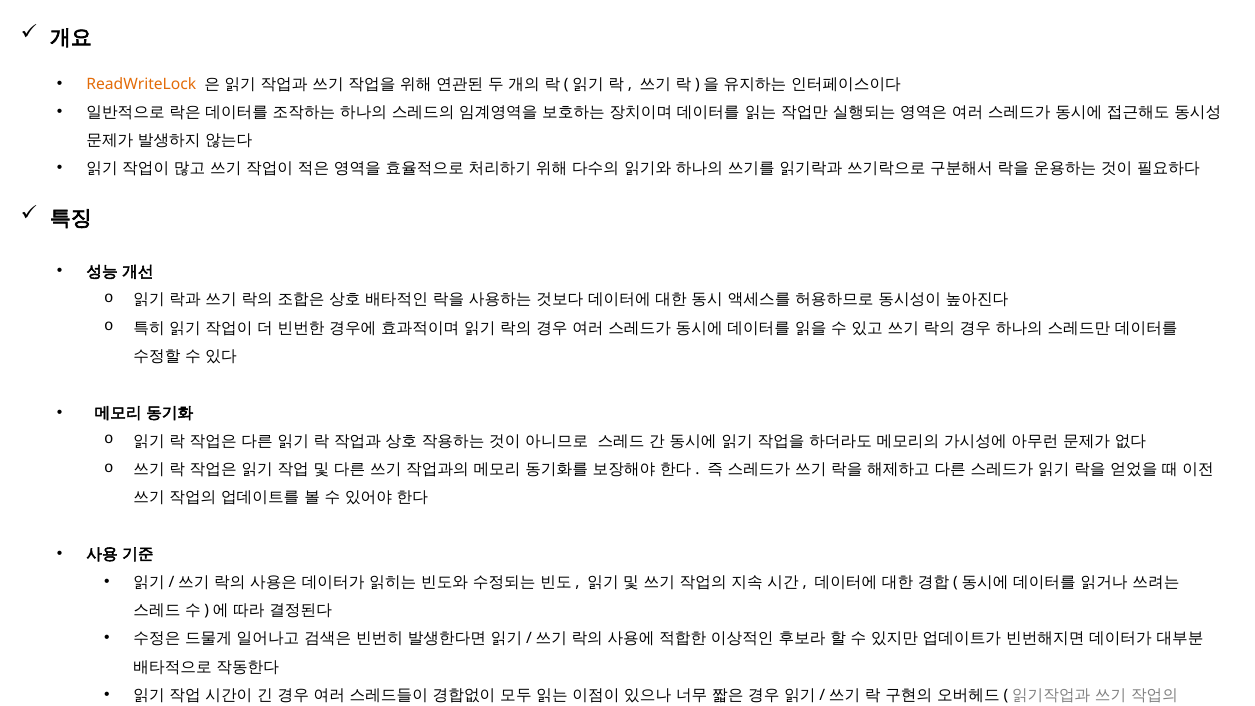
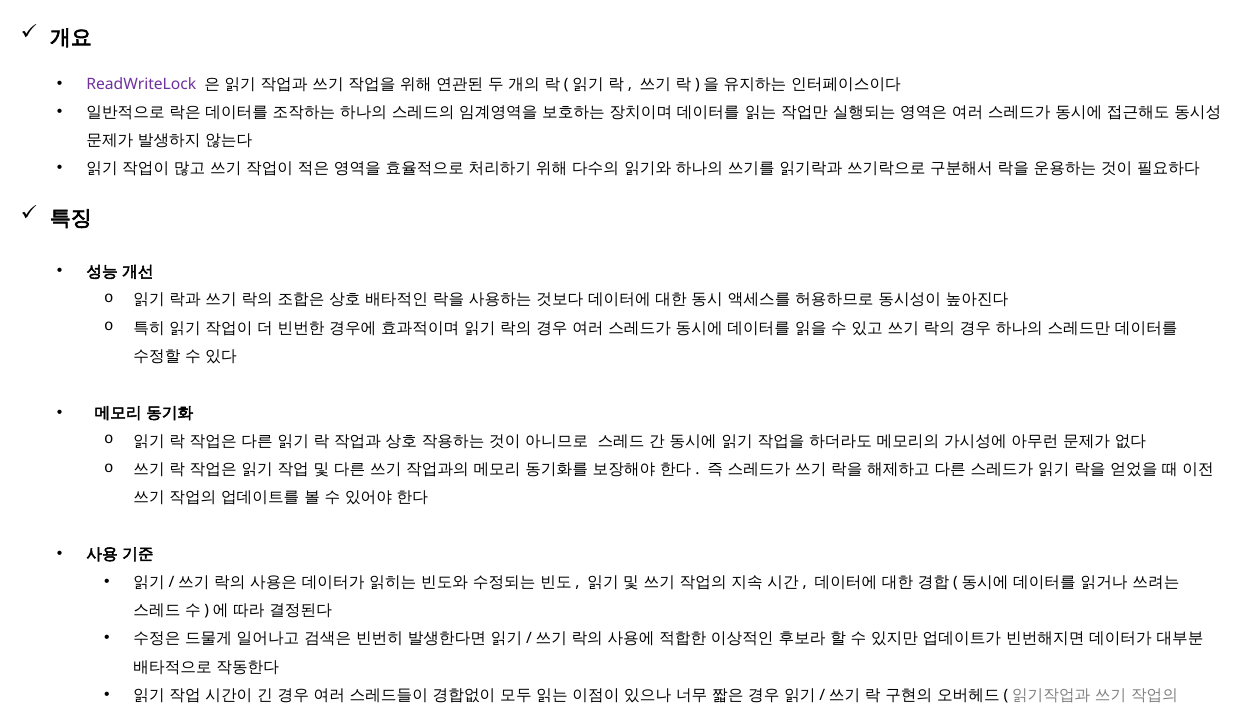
ReadWriteLock colour: orange -> purple
